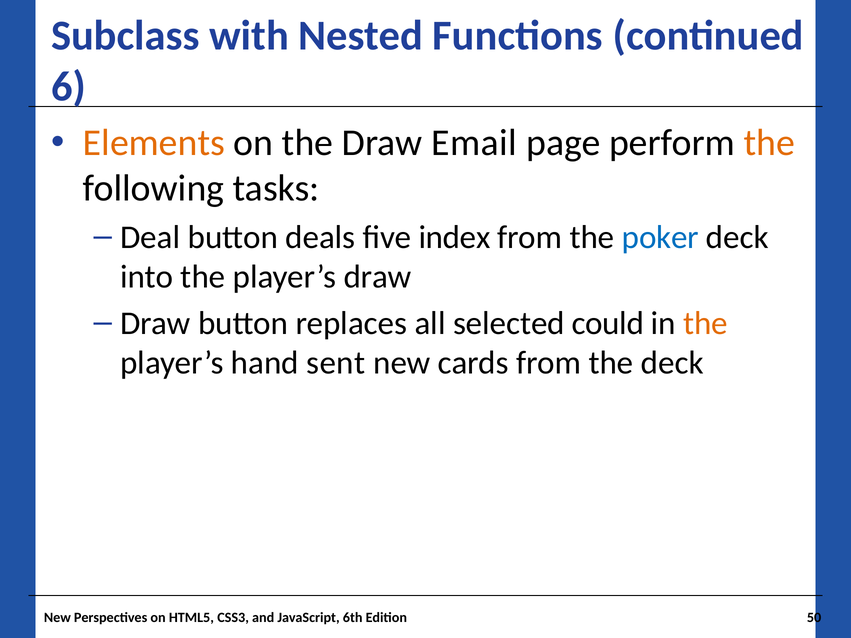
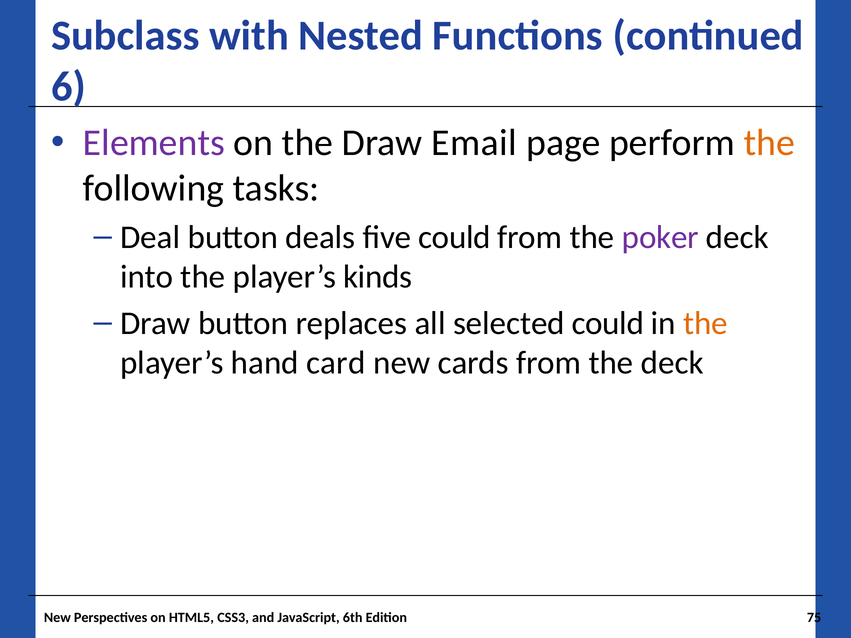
Elements colour: orange -> purple
five index: index -> could
poker colour: blue -> purple
player’s draw: draw -> kinds
sent: sent -> card
50: 50 -> 75
